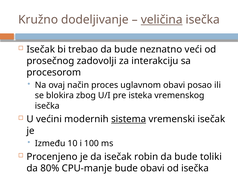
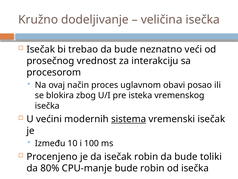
veličina underline: present -> none
zadovolji: zadovolji -> vrednost
bude obavi: obavi -> robin
